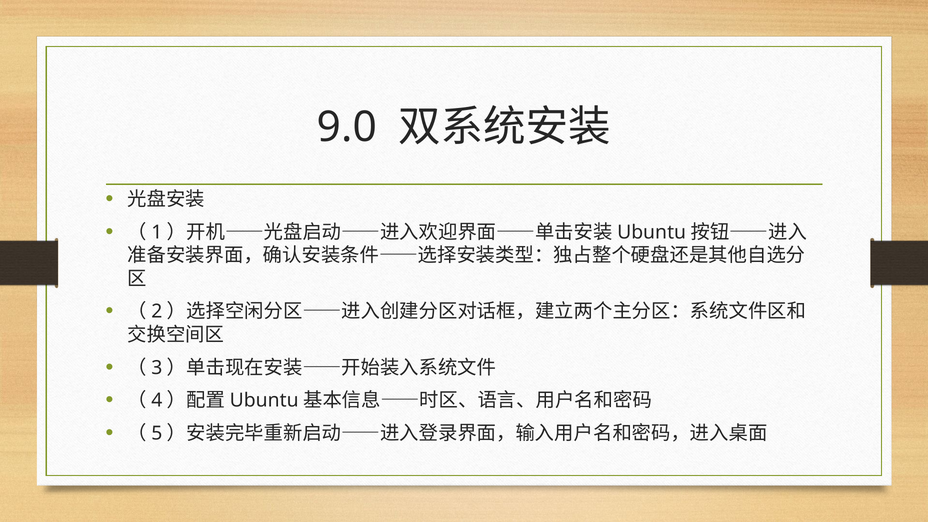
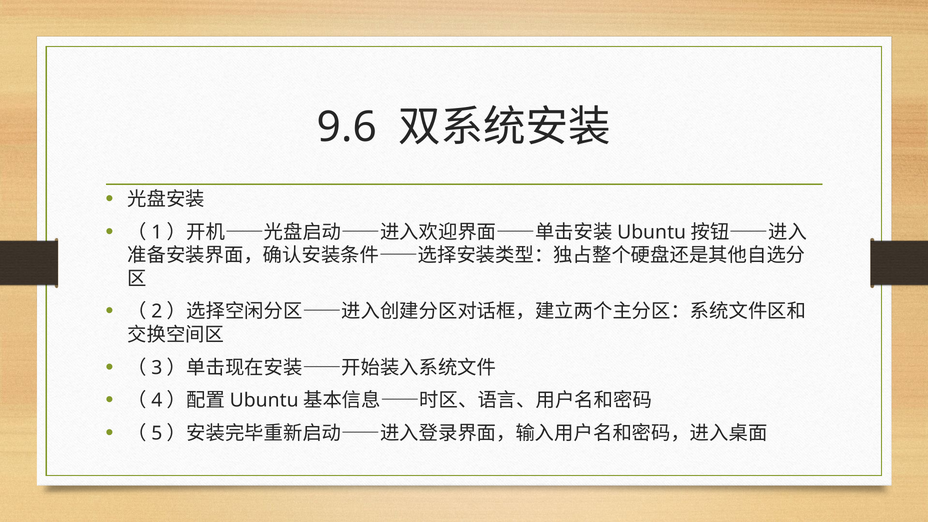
9.0: 9.0 -> 9.6
